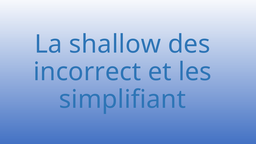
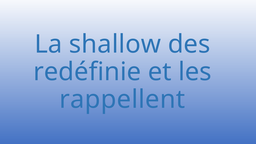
incorrect: incorrect -> redéfinie
simplifiant: simplifiant -> rappellent
